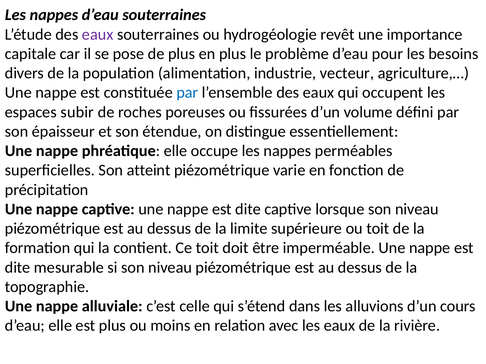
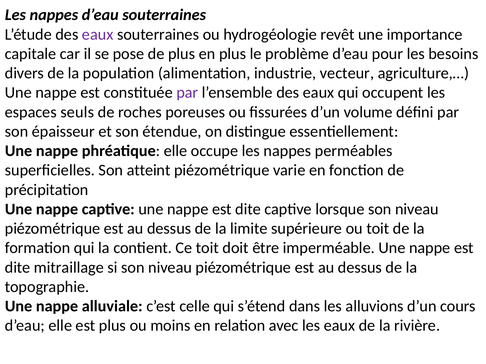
par at (187, 93) colour: blue -> purple
subir: subir -> seuls
mesurable: mesurable -> mitraillage
